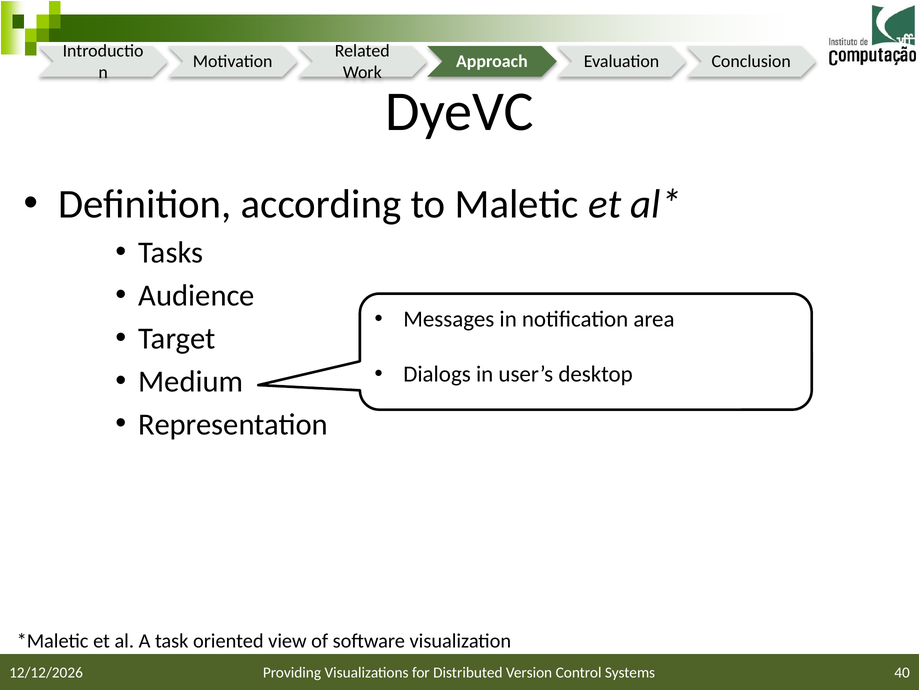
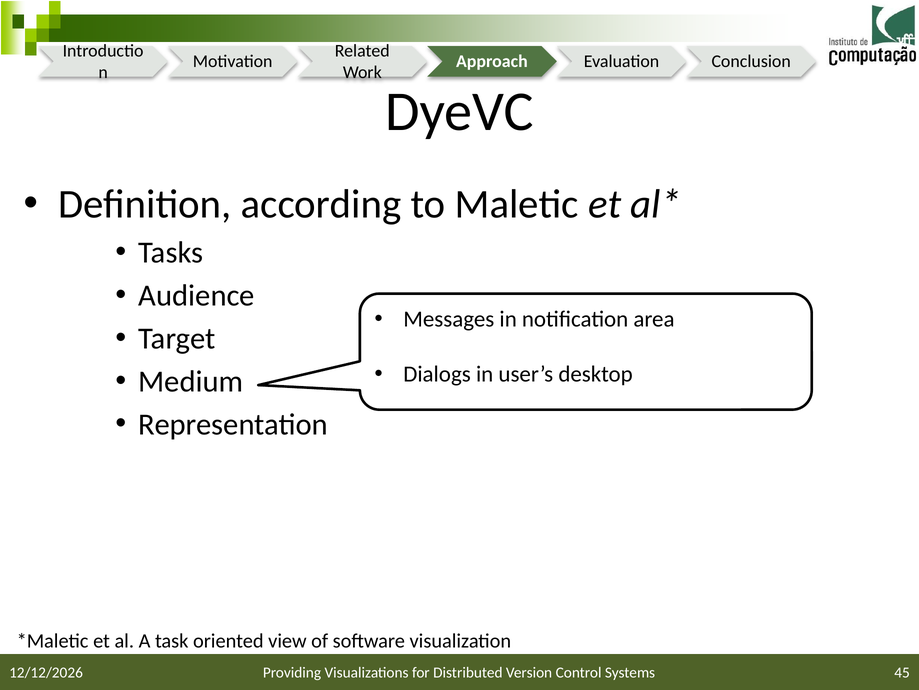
40: 40 -> 45
